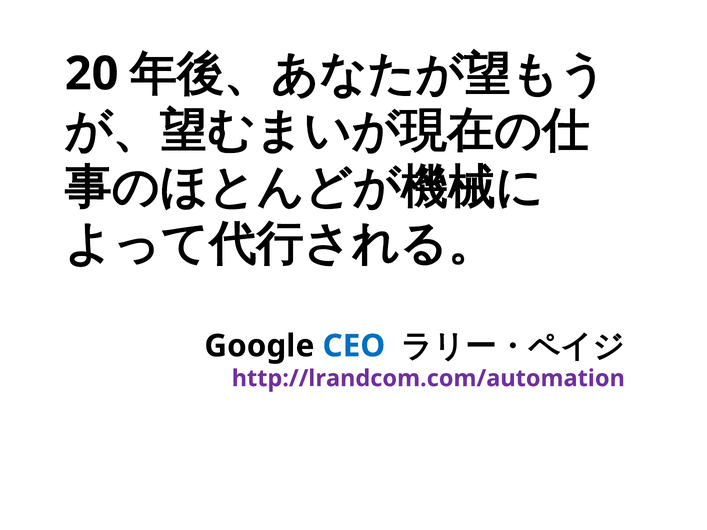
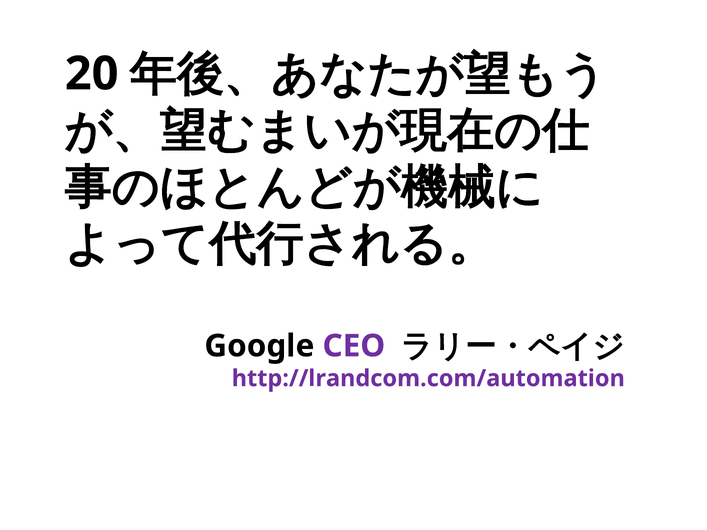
CEO colour: blue -> purple
